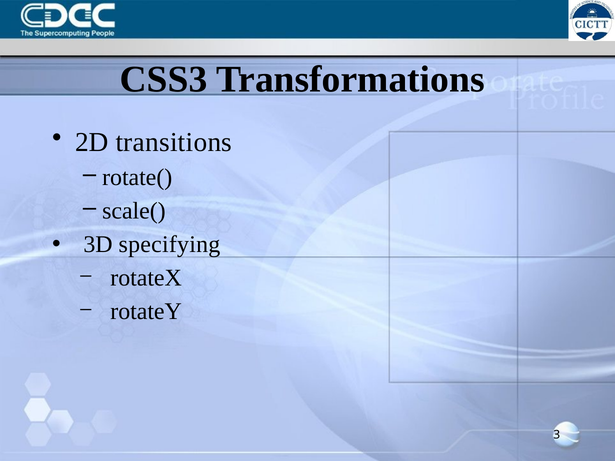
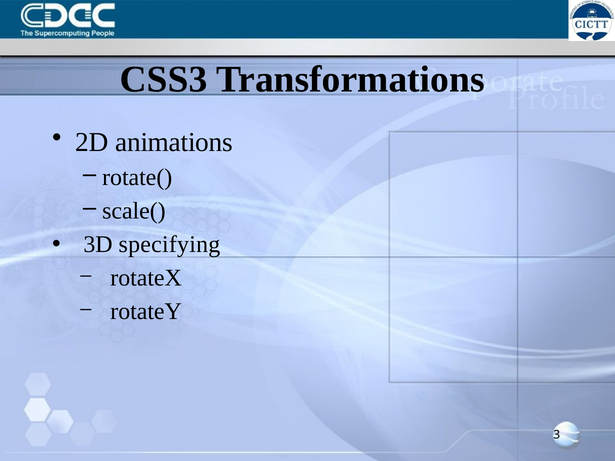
transitions: transitions -> animations
